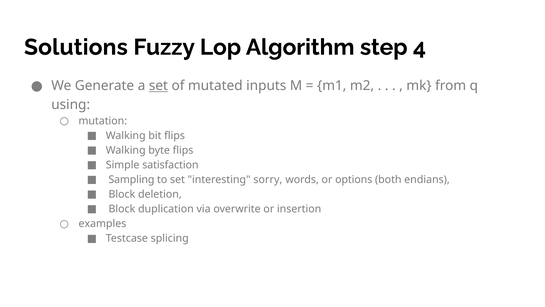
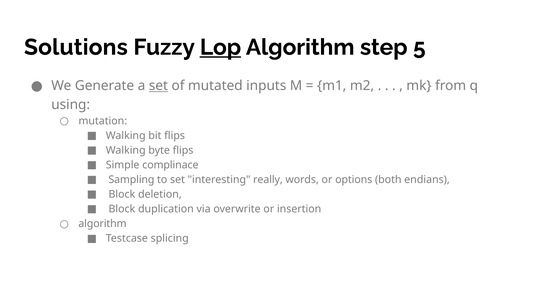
Lop underline: none -> present
4: 4 -> 5
satisfaction: satisfaction -> complinace
sorry: sorry -> really
examples at (102, 223): examples -> algorithm
